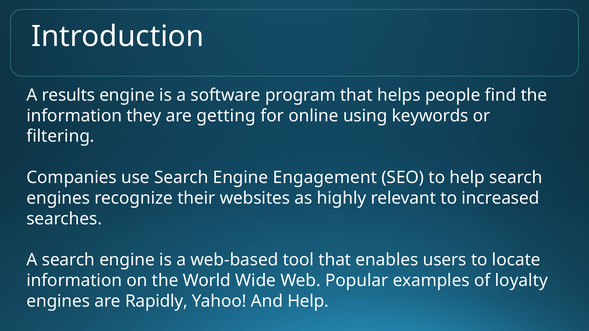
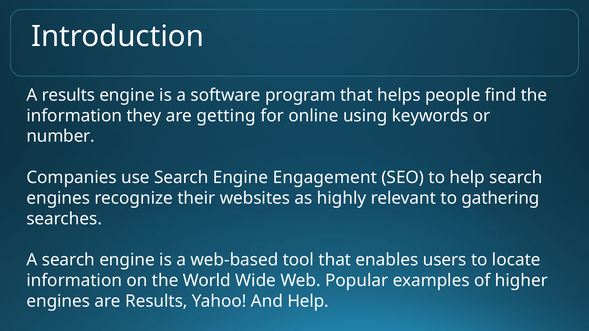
filtering: filtering -> number
increased: increased -> gathering
loyalty: loyalty -> higher
are Rapidly: Rapidly -> Results
